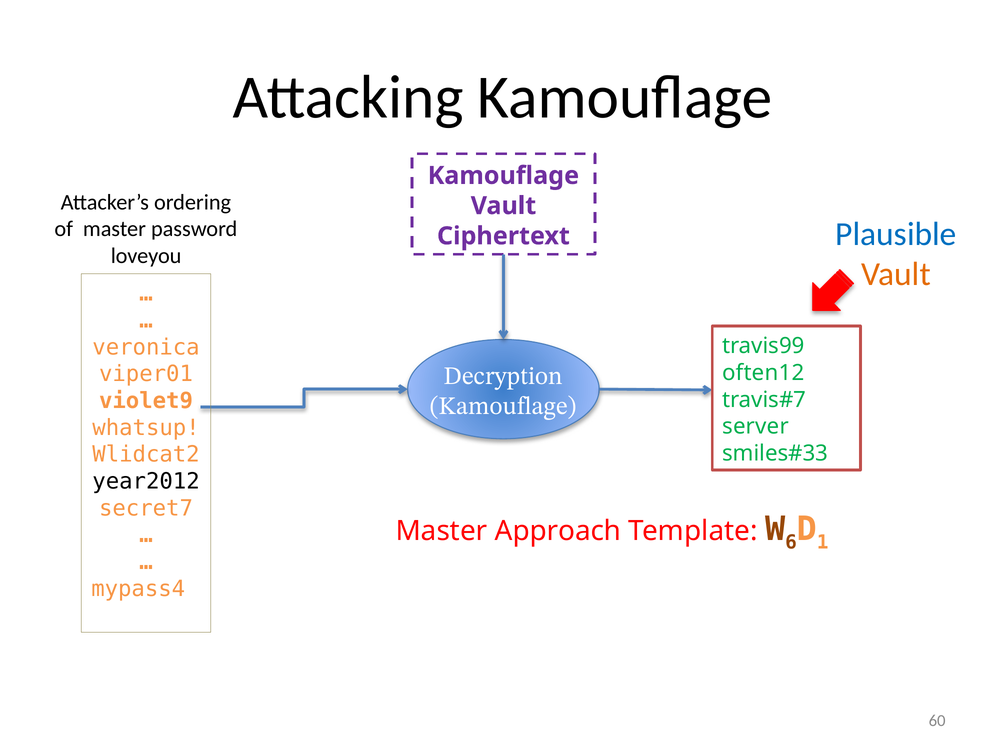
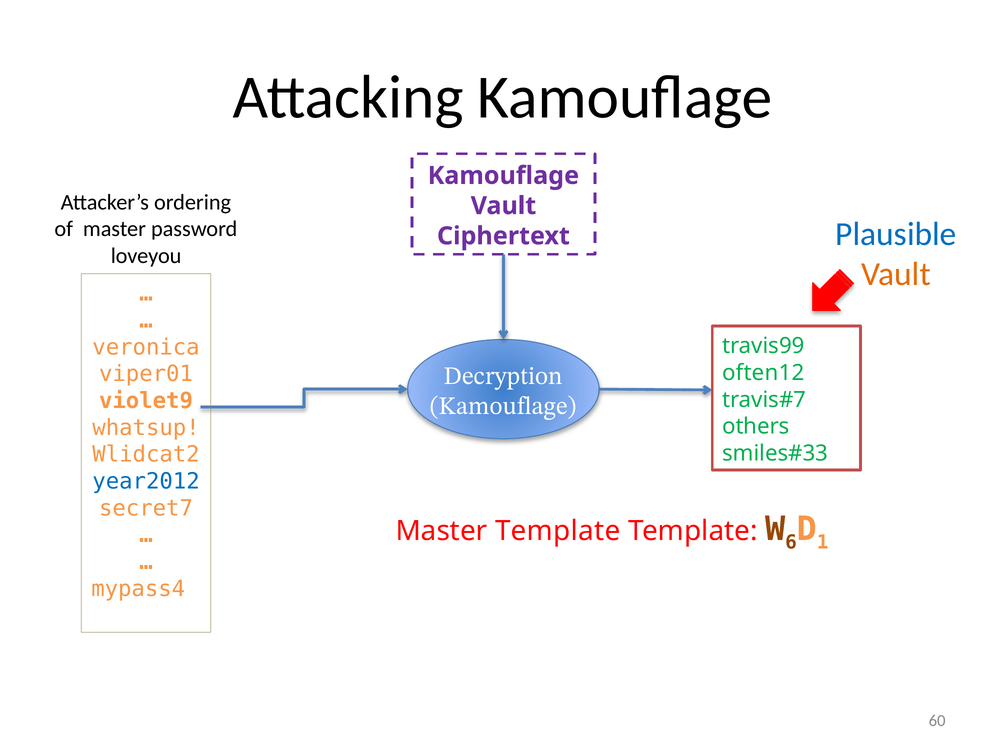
server: server -> others
year2012 colour: black -> blue
Master Approach: Approach -> Template
